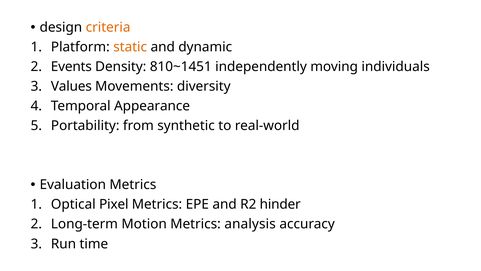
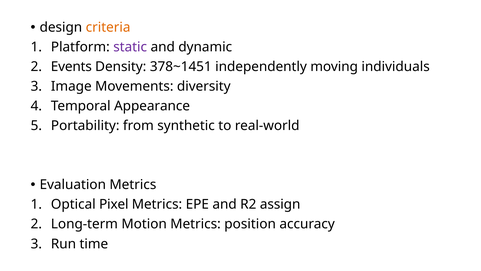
static colour: orange -> purple
810~1451: 810~1451 -> 378~1451
Values: Values -> Image
hinder: hinder -> assign
analysis: analysis -> position
